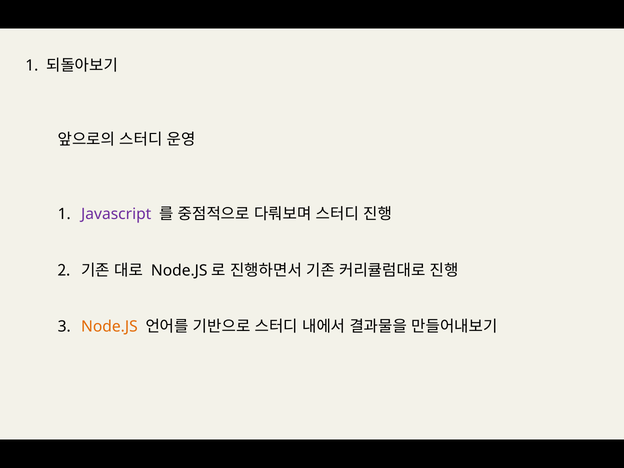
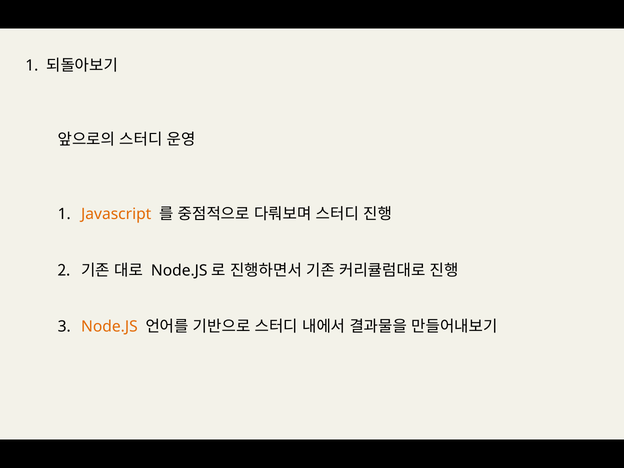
Javascript colour: purple -> orange
